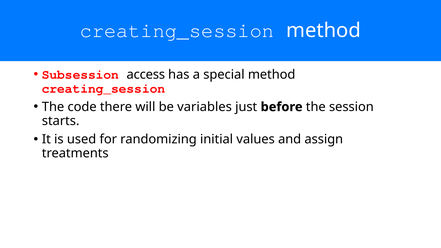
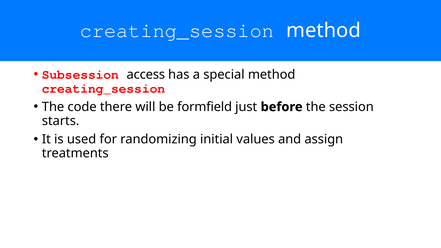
variables: variables -> formfield
